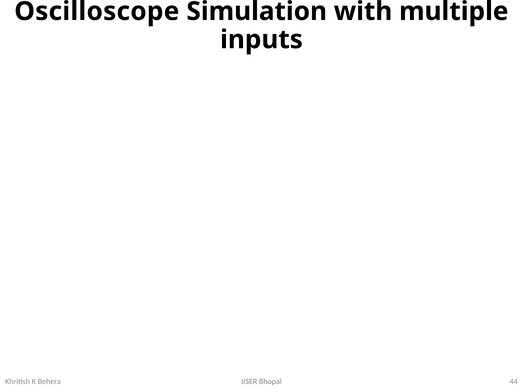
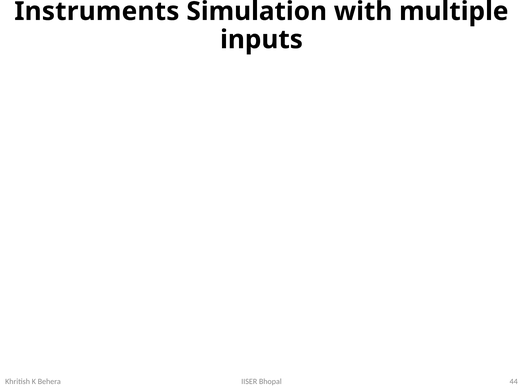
Oscilloscope: Oscilloscope -> Instruments
